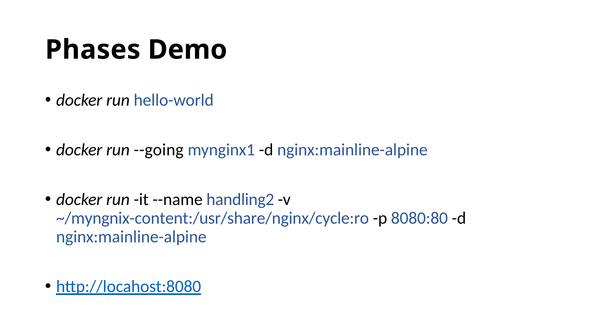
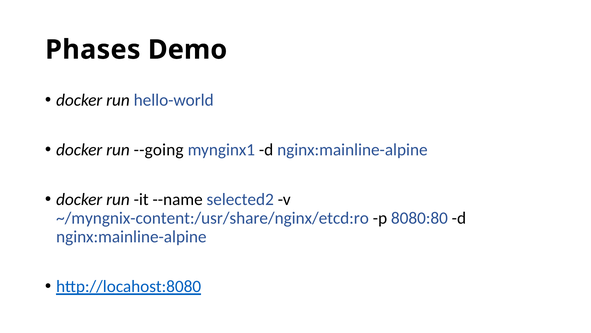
handling2: handling2 -> selected2
~/myngnix-content:/usr/share/nginx/cycle:ro: ~/myngnix-content:/usr/share/nginx/cycle:ro -> ~/myngnix-content:/usr/share/nginx/etcd:ro
